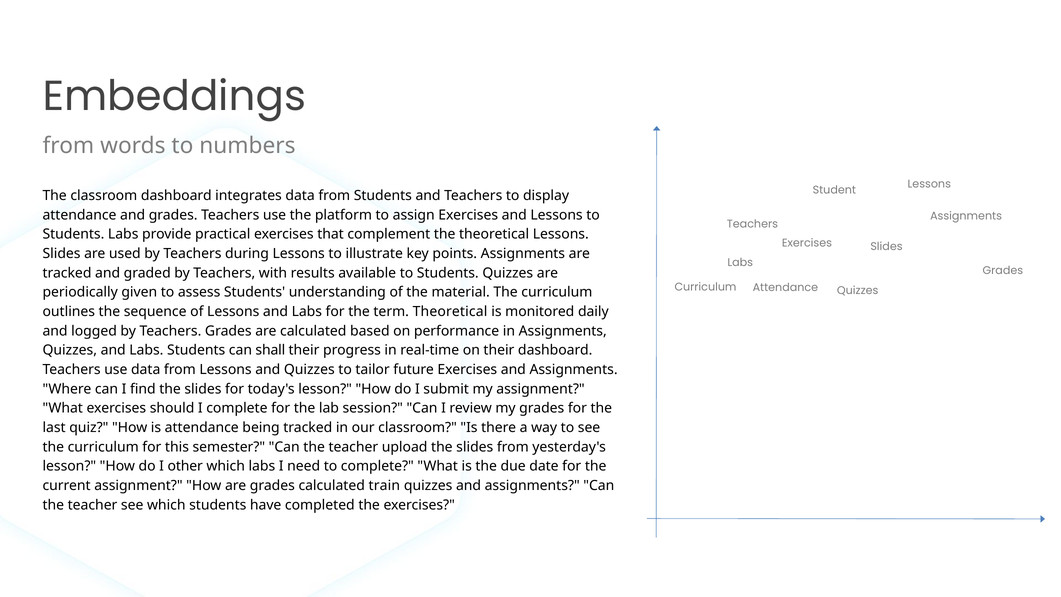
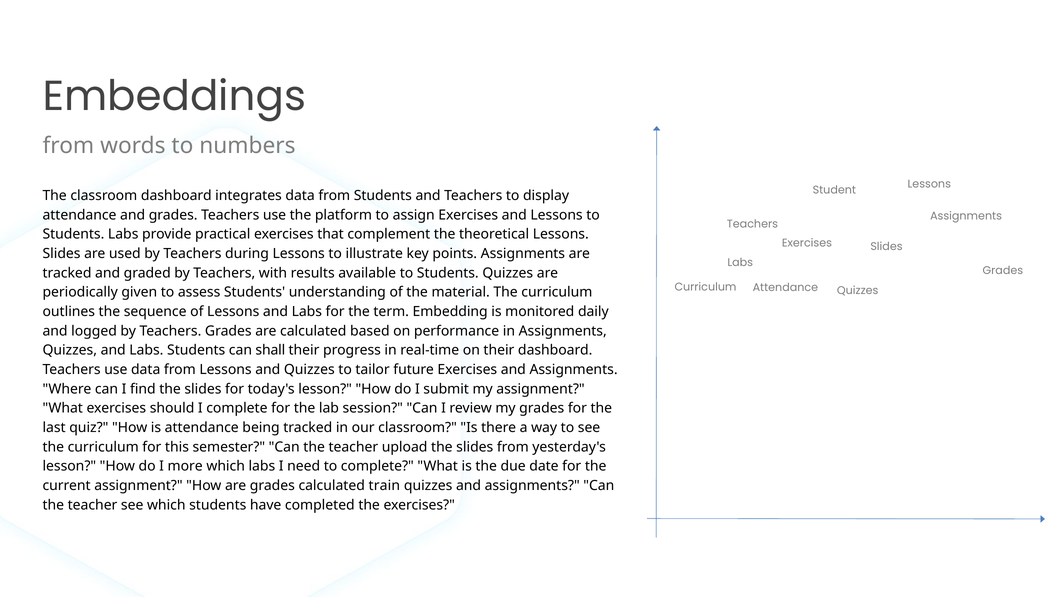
term Theoretical: Theoretical -> Embedding
other: other -> more
